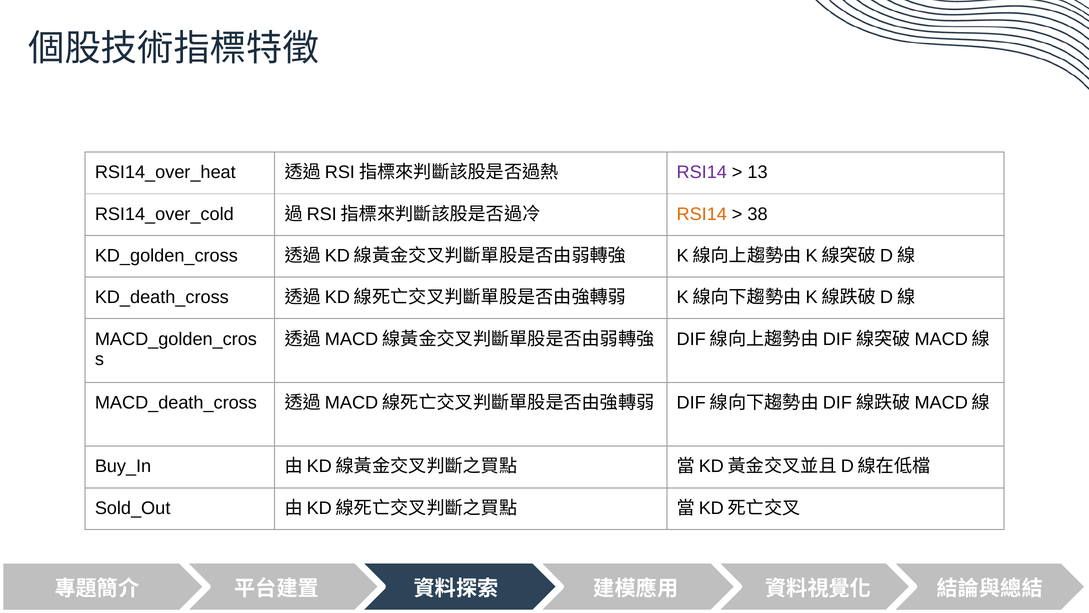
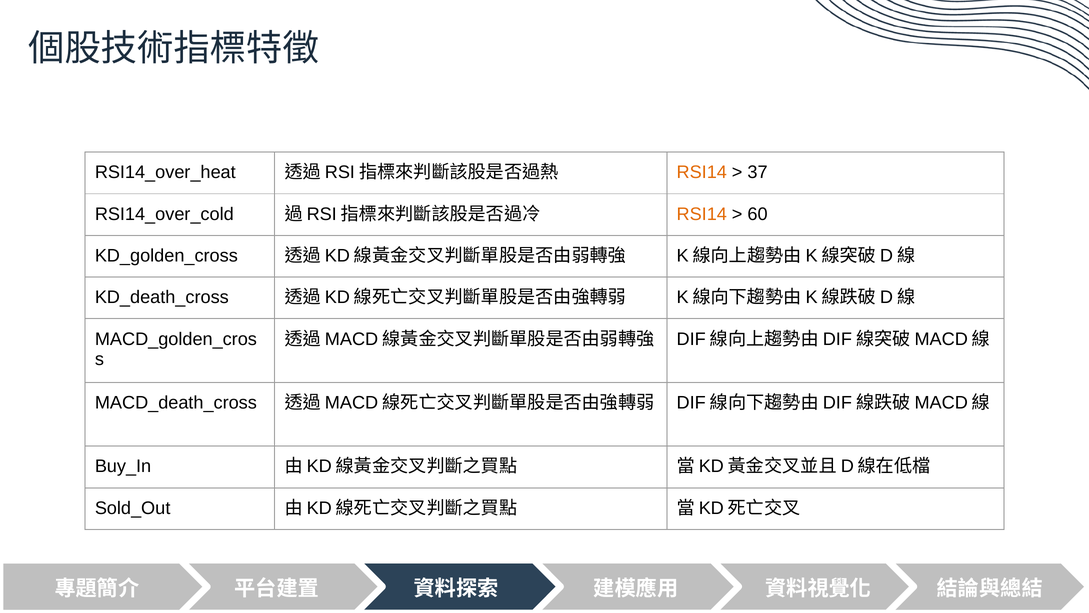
RSI14 at (702, 172) colour: purple -> orange
13: 13 -> 37
38: 38 -> 60
